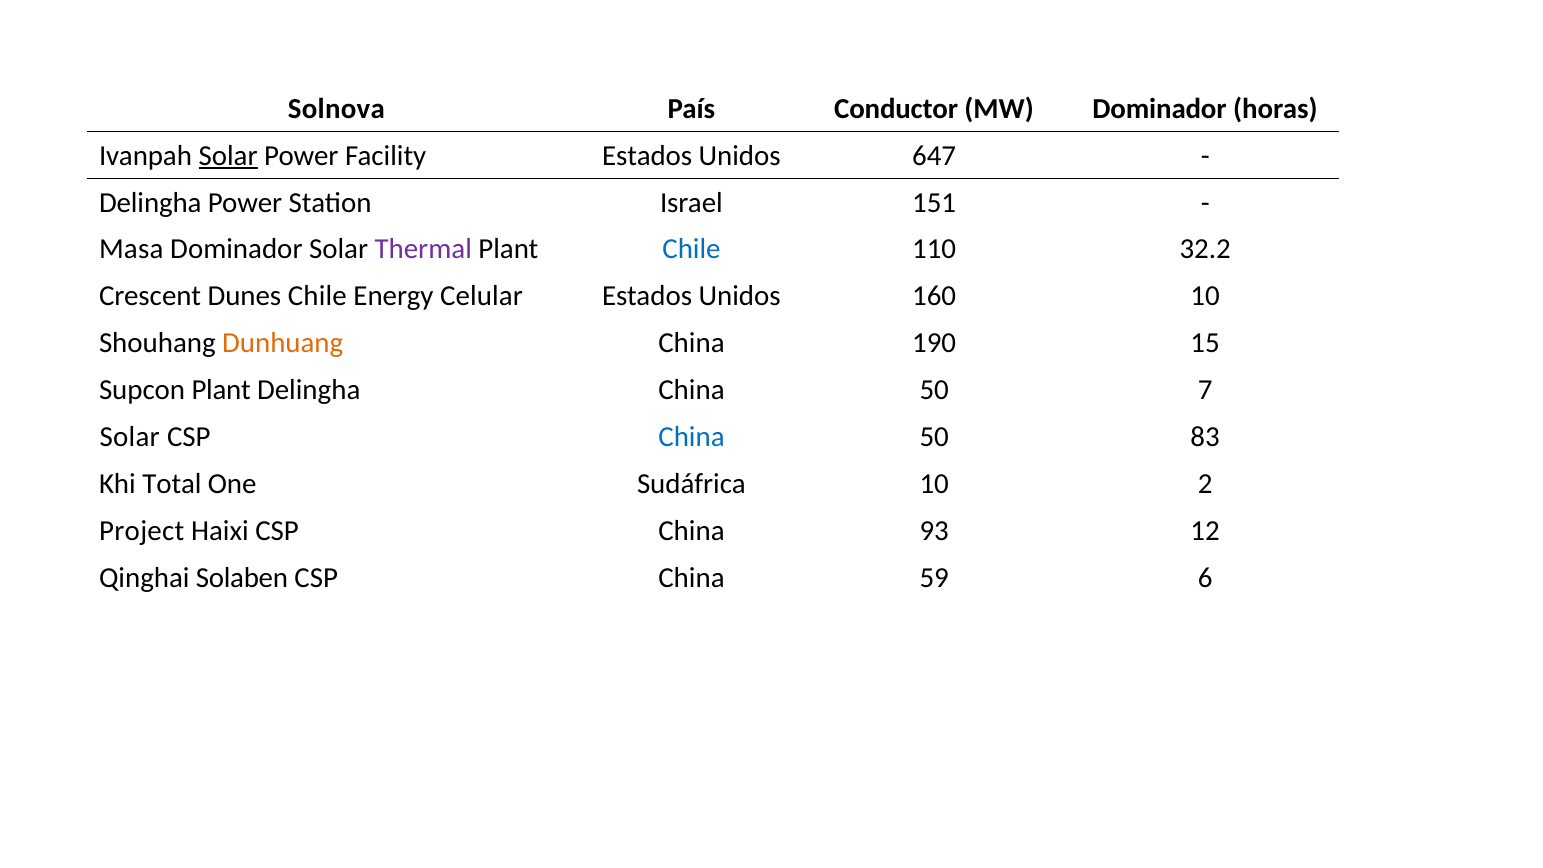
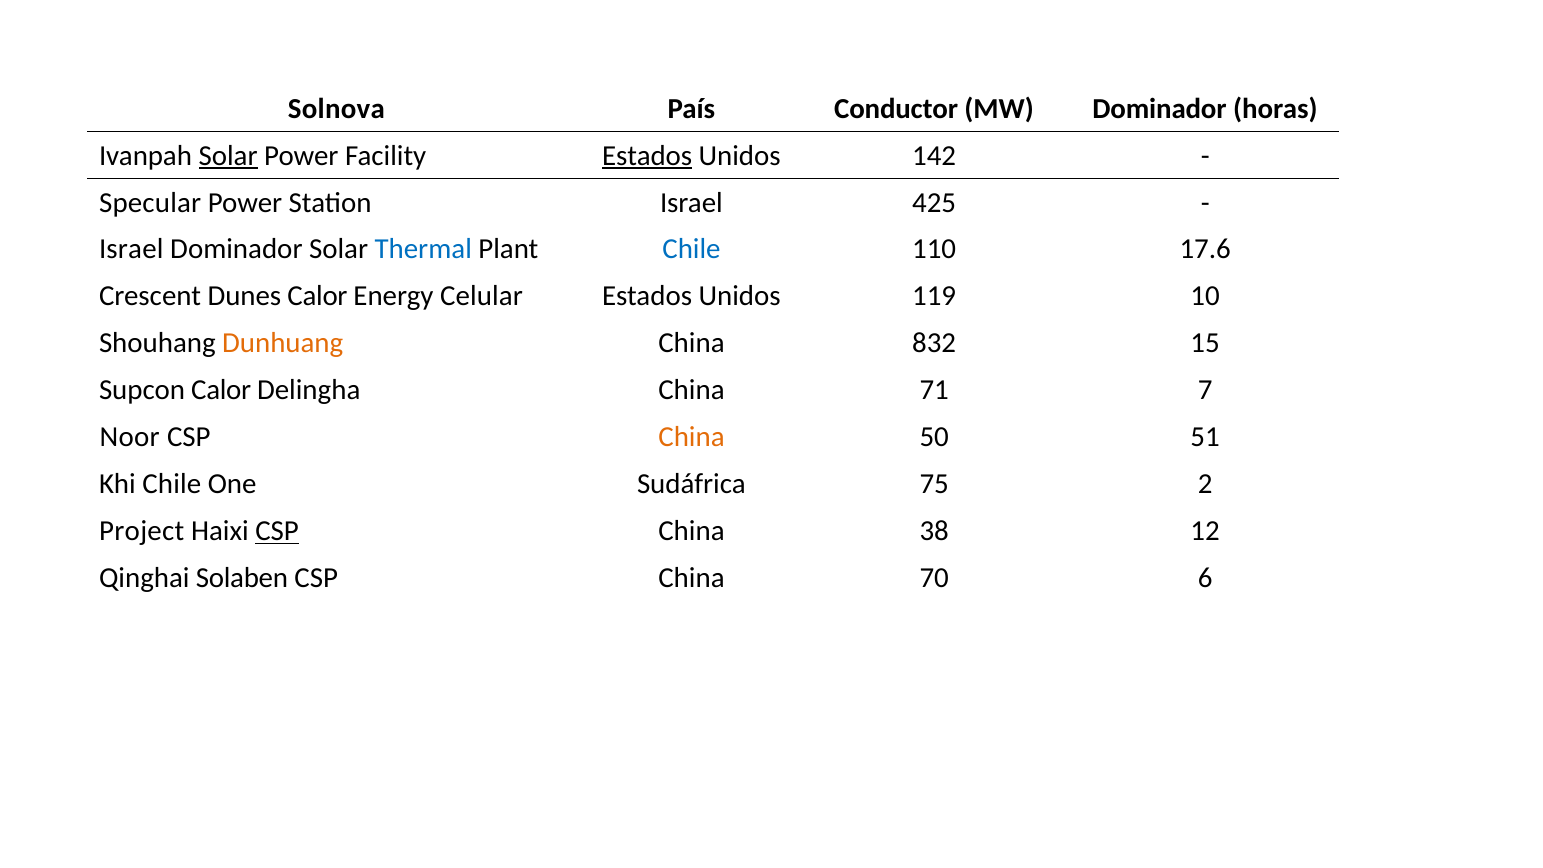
Estados at (647, 156) underline: none -> present
647: 647 -> 142
Delingha at (150, 202): Delingha -> Specular
151: 151 -> 425
Masa at (131, 249): Masa -> Israel
Thermal colour: purple -> blue
32.2: 32.2 -> 17.6
Dunes Chile: Chile -> Calor
160: 160 -> 119
190: 190 -> 832
Supcon Plant: Plant -> Calor
Delingha China 50: 50 -> 71
Solar at (130, 437): Solar -> Noor
China at (692, 437) colour: blue -> orange
83: 83 -> 51
Khi Total: Total -> Chile
Sudáfrica 10: 10 -> 75
CSP at (277, 531) underline: none -> present
93: 93 -> 38
59: 59 -> 70
